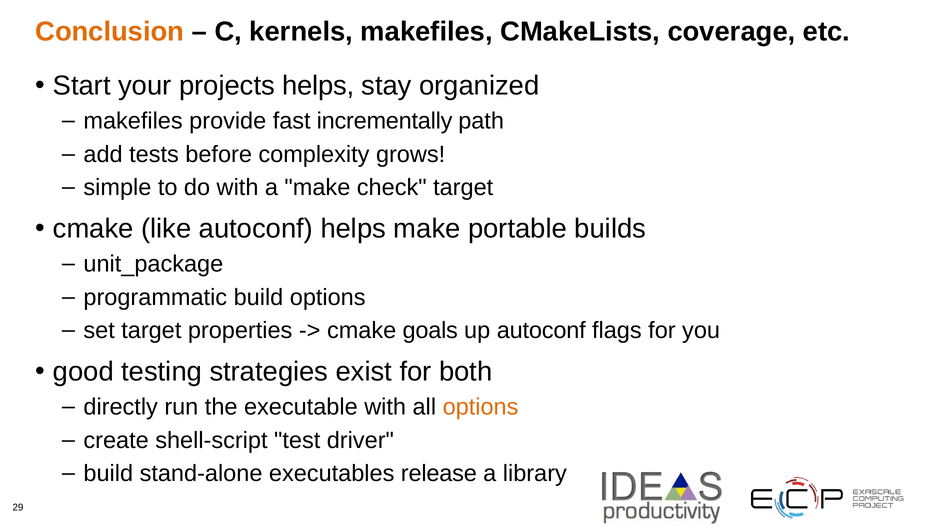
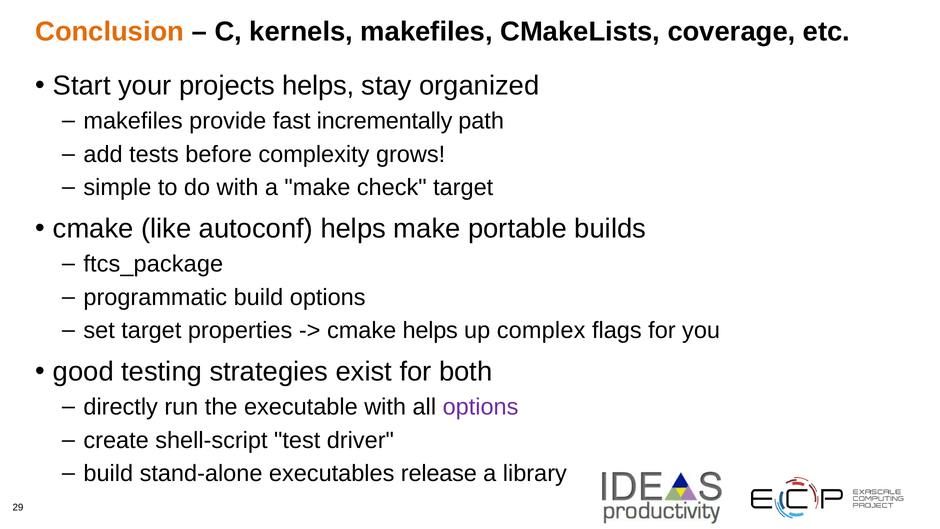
unit_package: unit_package -> ftcs_package
cmake goals: goals -> helps
up autoconf: autoconf -> complex
options at (481, 407) colour: orange -> purple
